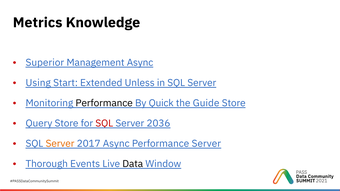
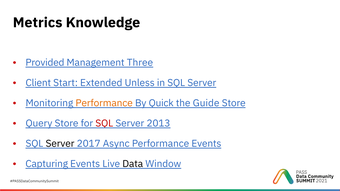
Superior: Superior -> Provided
Management Async: Async -> Three
Using: Using -> Client
Performance at (104, 103) colour: black -> orange
2036: 2036 -> 2013
Server at (60, 144) colour: orange -> black
Performance Server: Server -> Events
Thorough: Thorough -> Capturing
